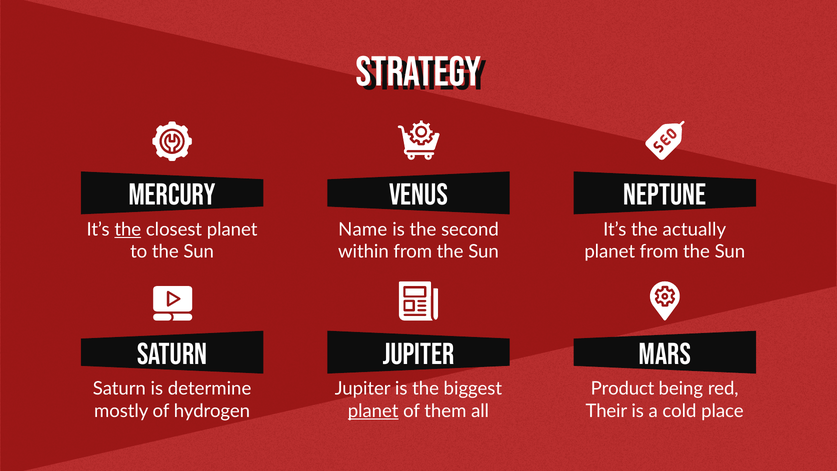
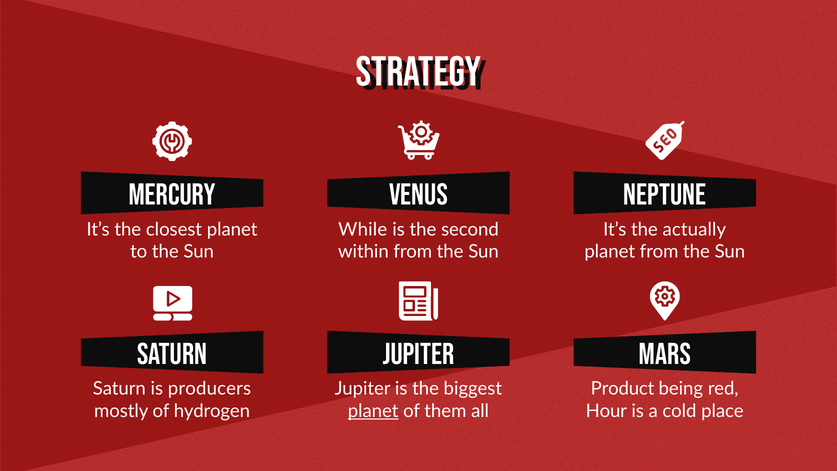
the at (128, 229) underline: present -> none
Name: Name -> While
determine: determine -> producers
Their: Their -> Hour
